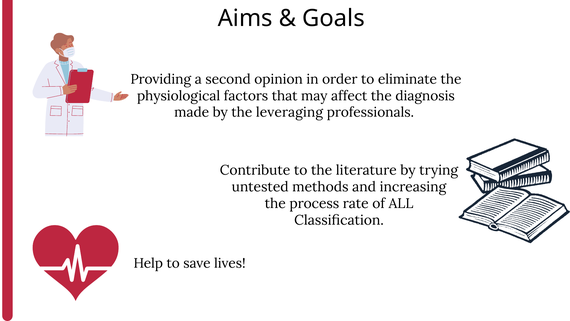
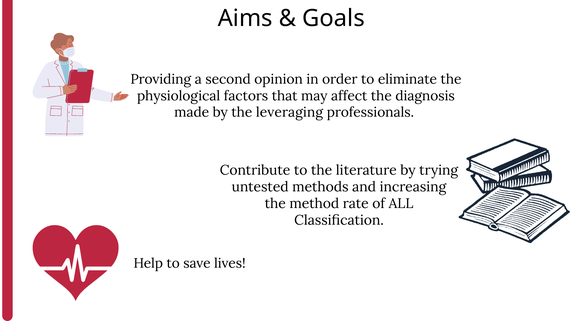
process: process -> method
